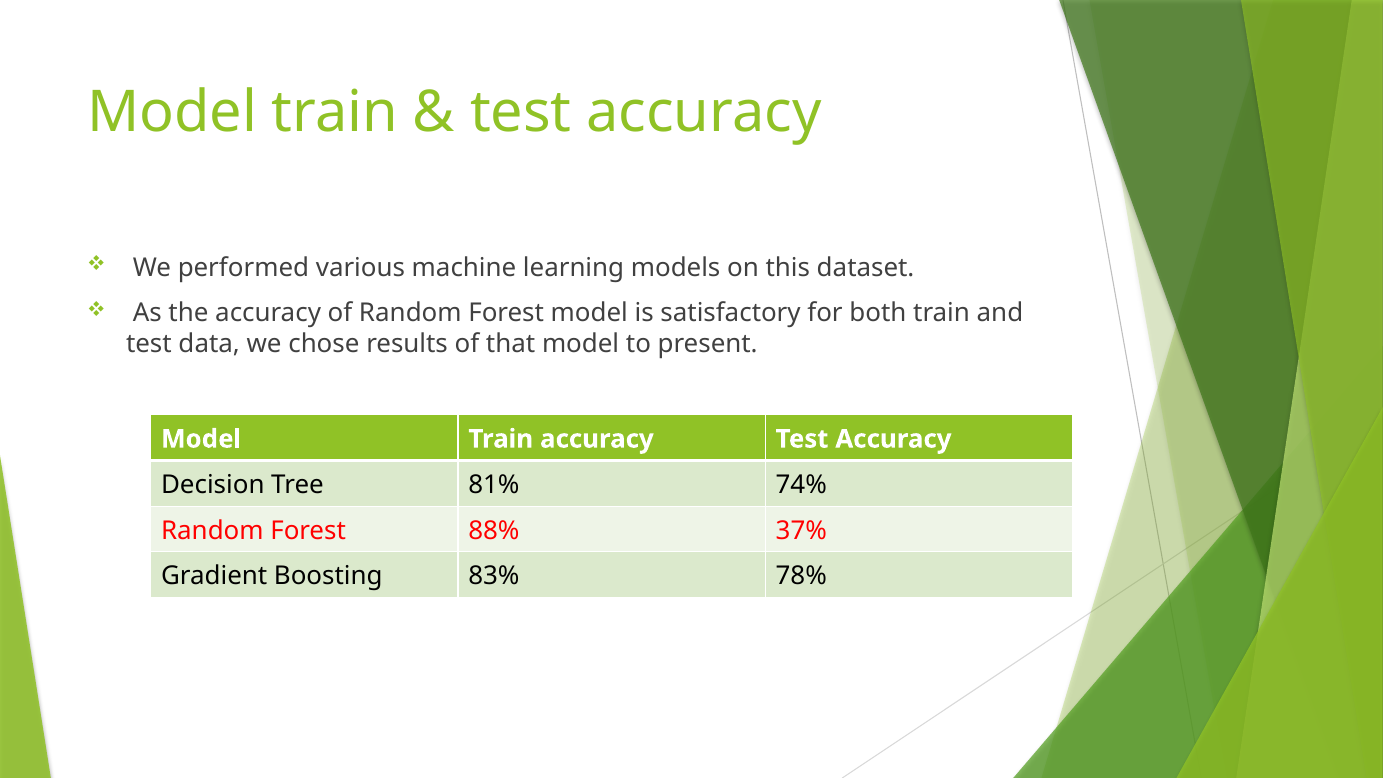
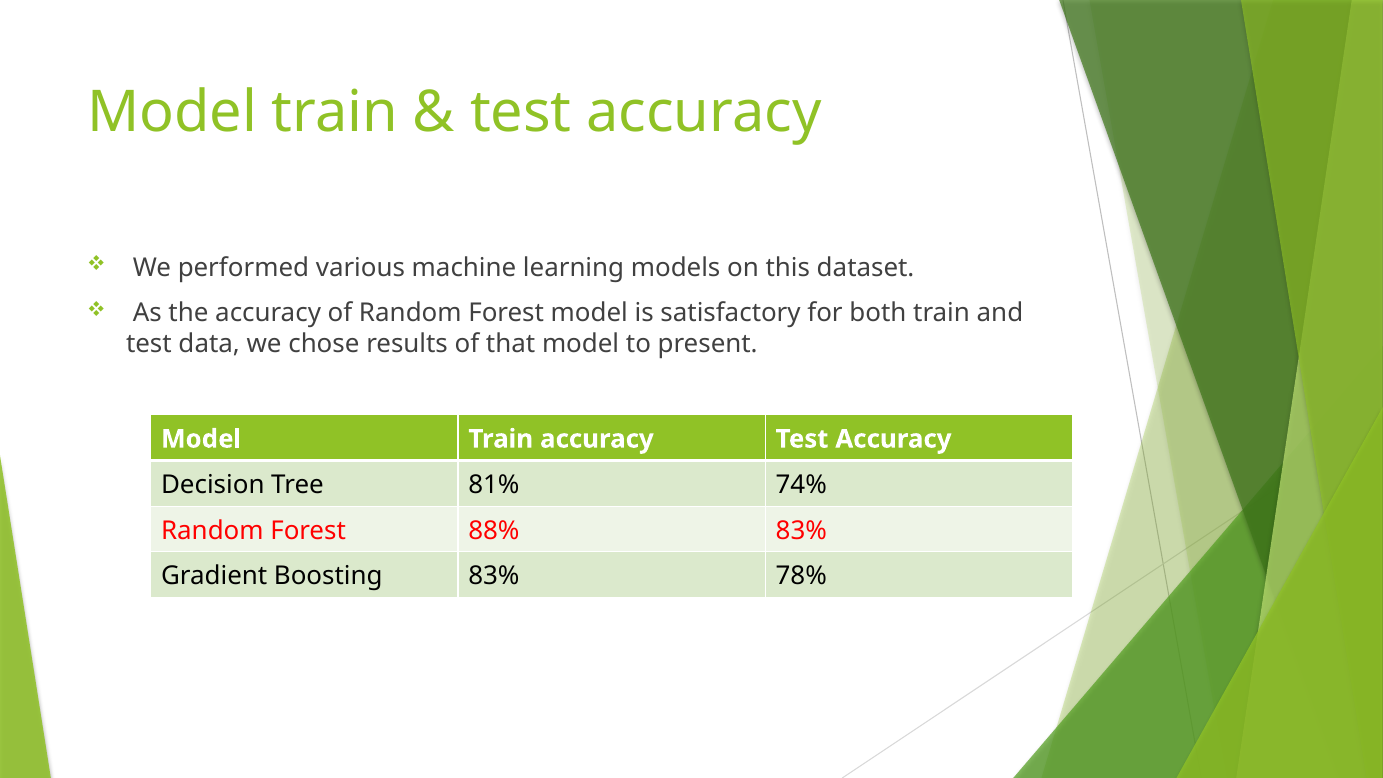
88% 37%: 37% -> 83%
